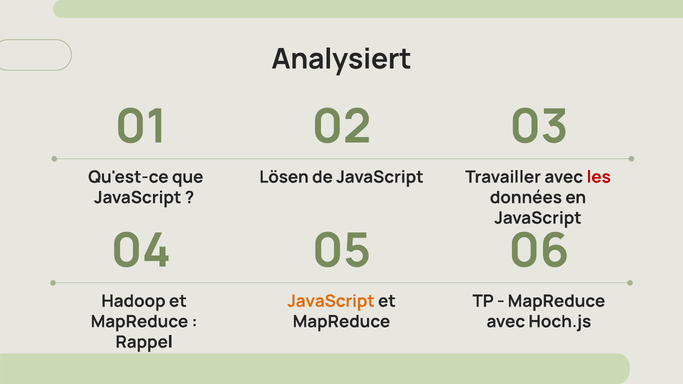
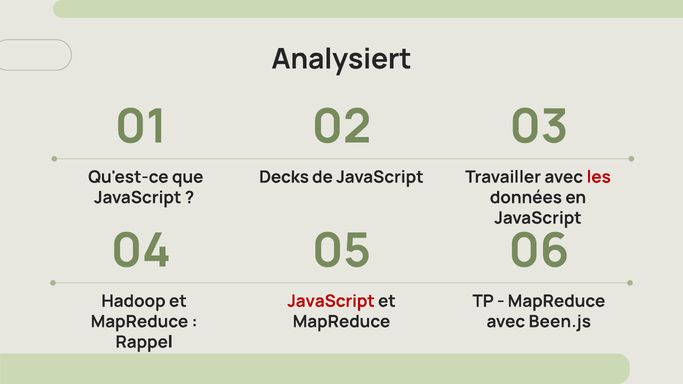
Lösen: Lösen -> Decks
JavaScript at (331, 301) colour: orange -> red
Hoch.js: Hoch.js -> Been.js
